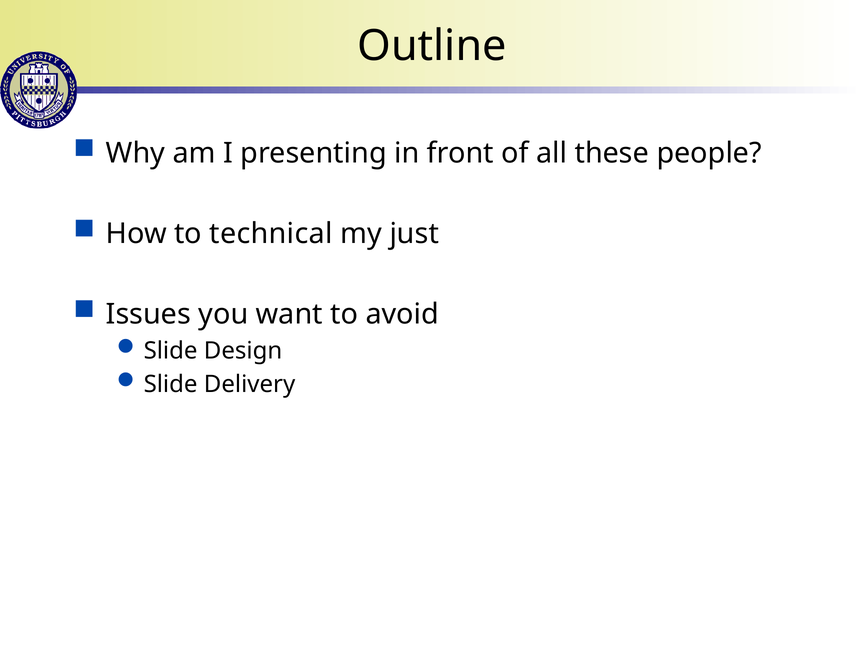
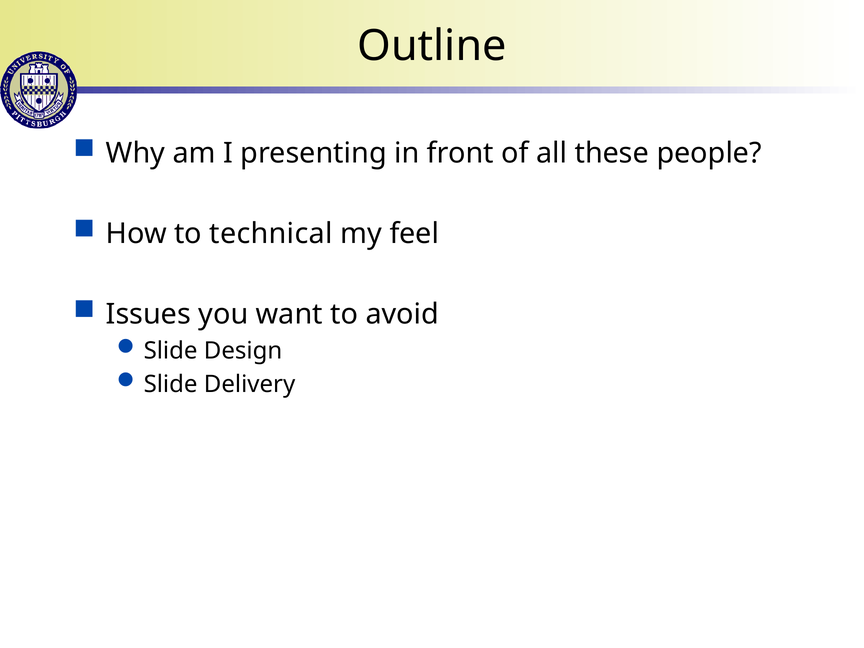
just: just -> feel
